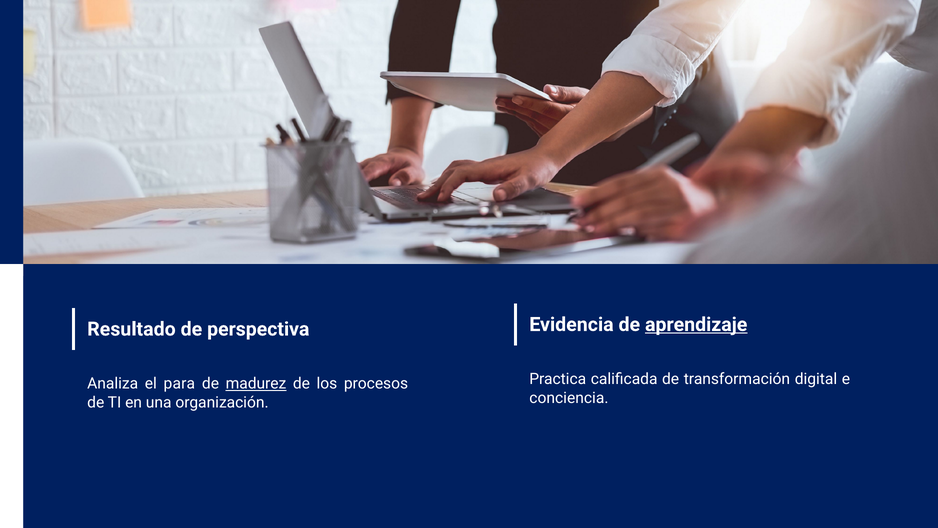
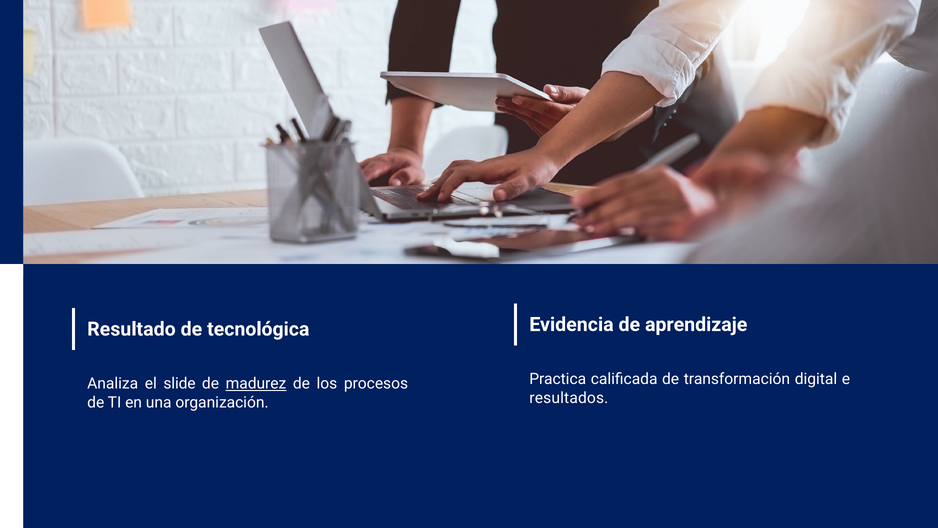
aprendizaje underline: present -> none
perspectiva: perspectiva -> tecnológica
para: para -> slide
conciencia: conciencia -> resultados
